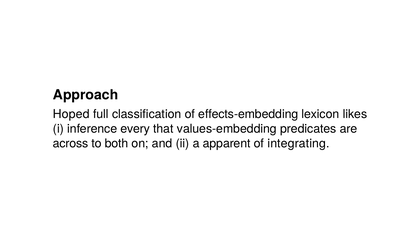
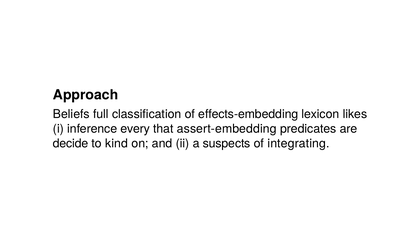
Hoped: Hoped -> Beliefs
values-embedding: values-embedding -> assert-embedding
across: across -> decide
both: both -> kind
apparent: apparent -> suspects
